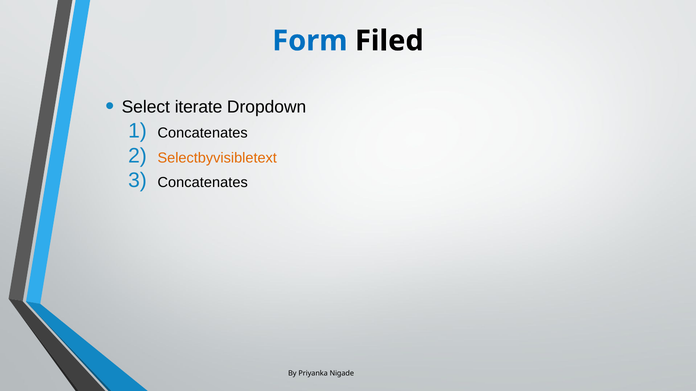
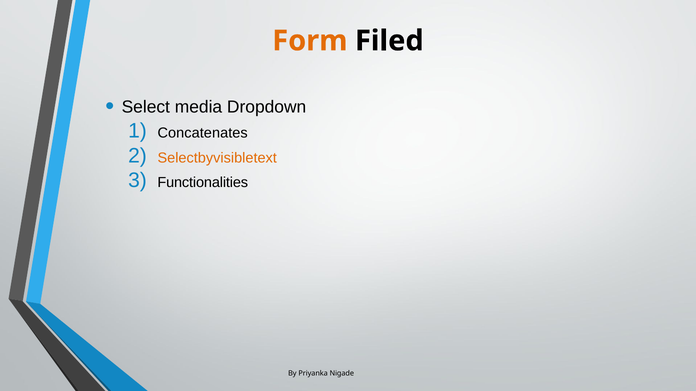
Form colour: blue -> orange
iterate: iterate -> media
Concatenates at (203, 183): Concatenates -> Functionalities
